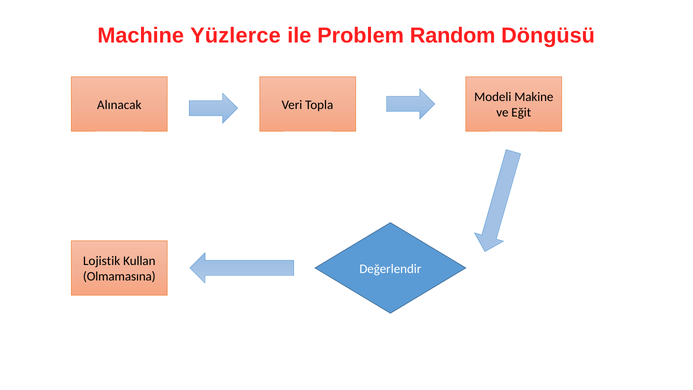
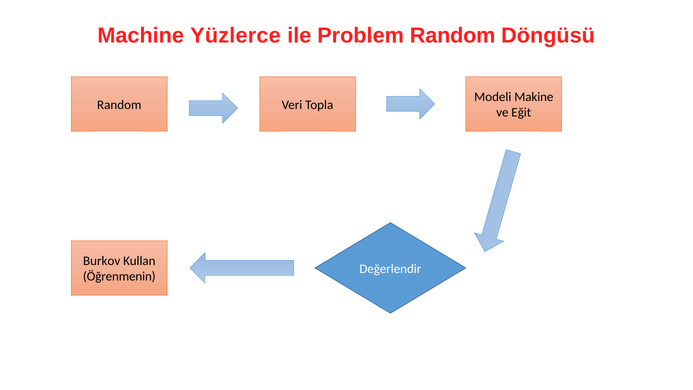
Alınacak at (119, 105): Alınacak -> Random
Lojistik: Lojistik -> Burkov
Olmamasına: Olmamasına -> Öğrenmenin
